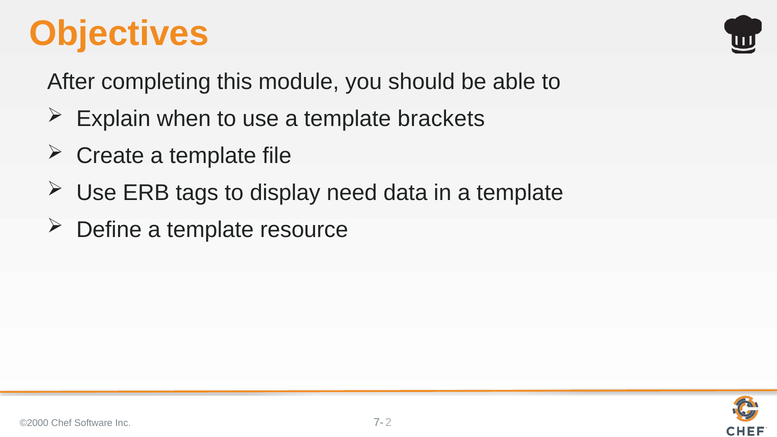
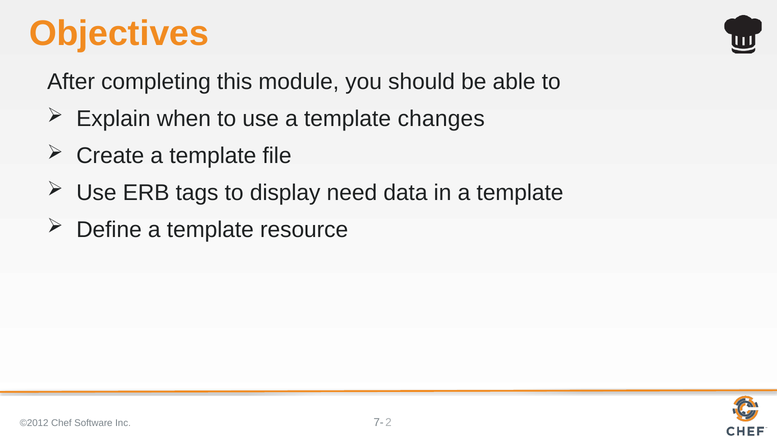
brackets: brackets -> changes
©2000: ©2000 -> ©2012
